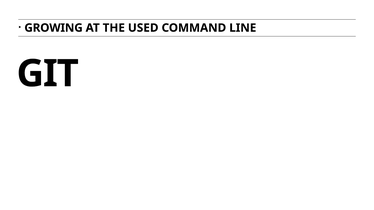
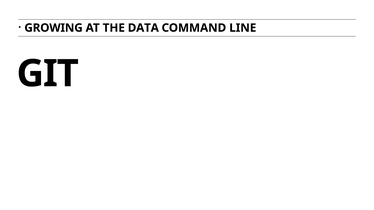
USED: USED -> DATA
